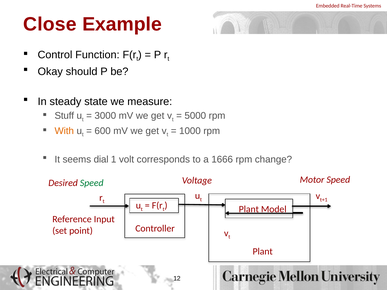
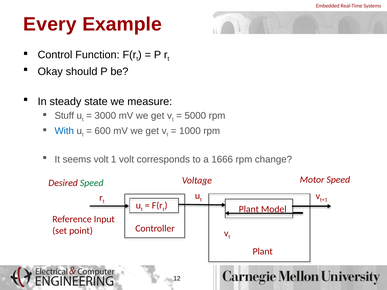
Close: Close -> Every
With colour: orange -> blue
seems dial: dial -> volt
